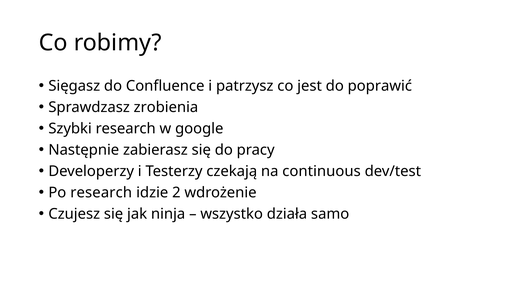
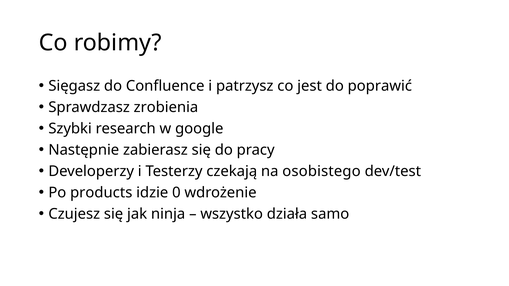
continuous: continuous -> osobistego
Po research: research -> products
2: 2 -> 0
